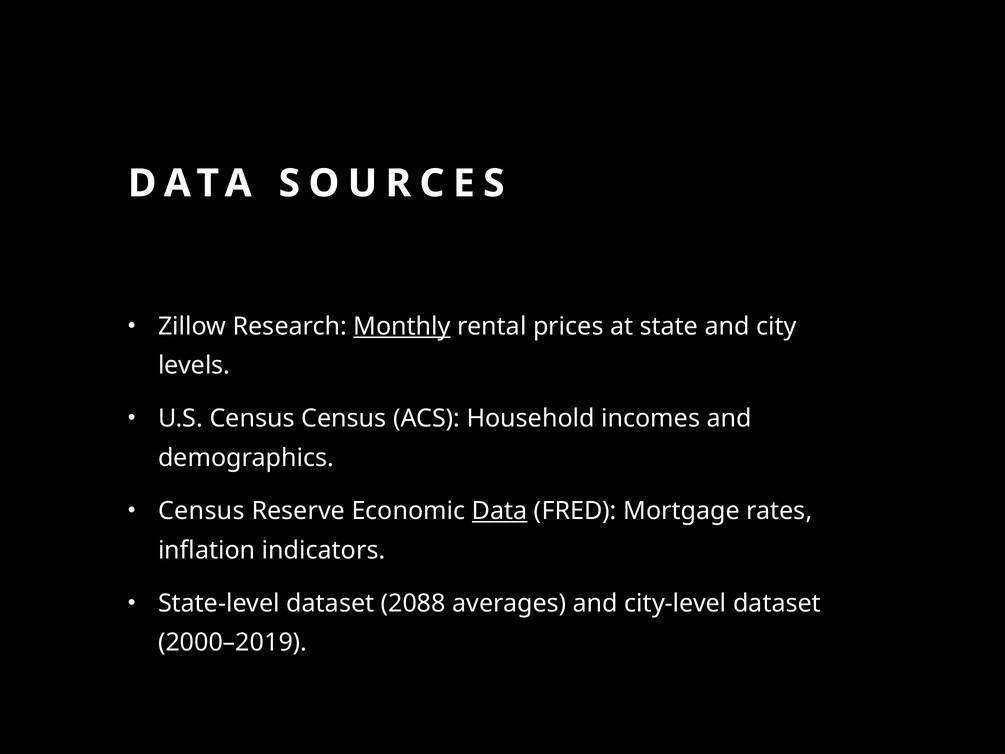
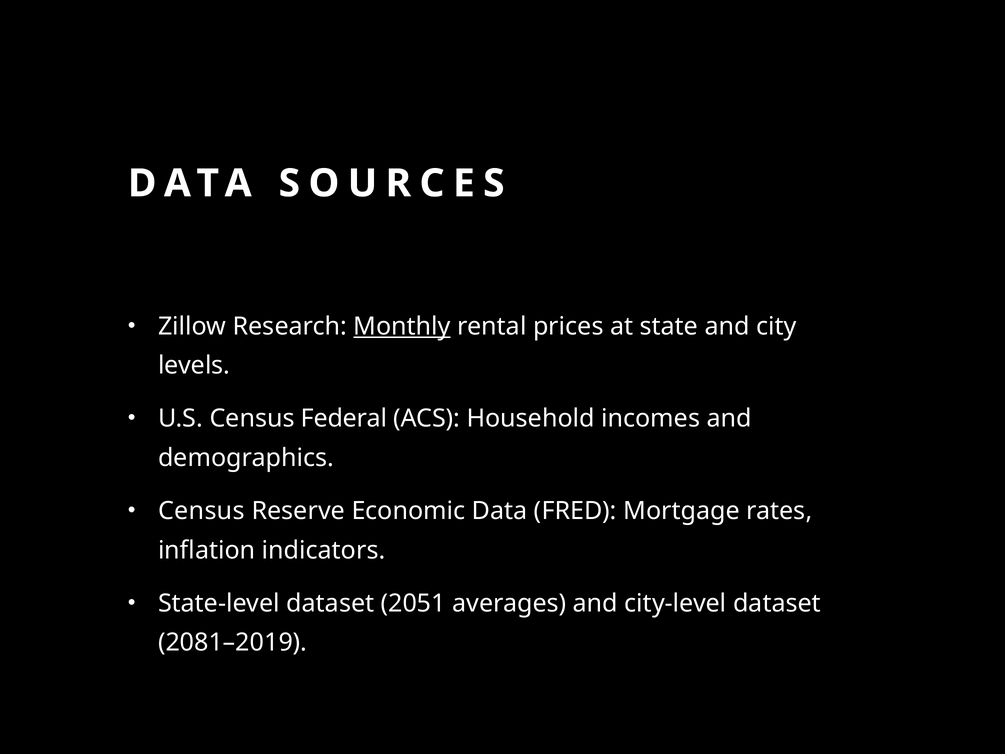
Census Census: Census -> Federal
Data at (500, 511) underline: present -> none
2088: 2088 -> 2051
2000–2019: 2000–2019 -> 2081–2019
